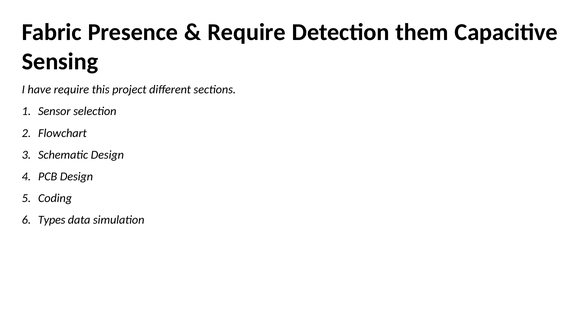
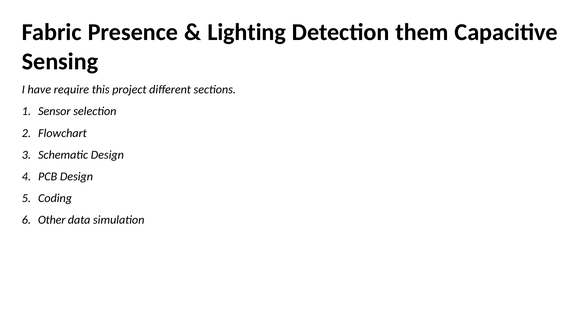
Require at (247, 32): Require -> Lighting
Types: Types -> Other
